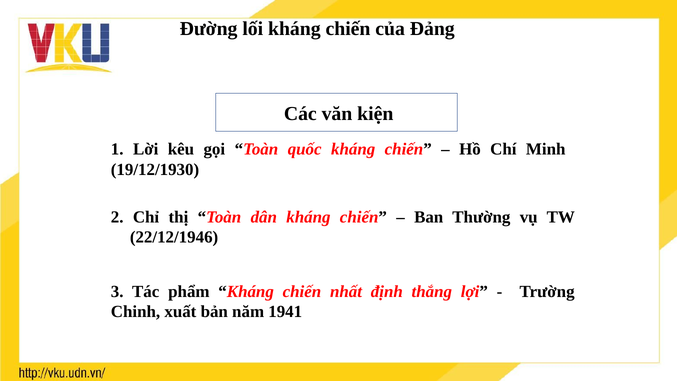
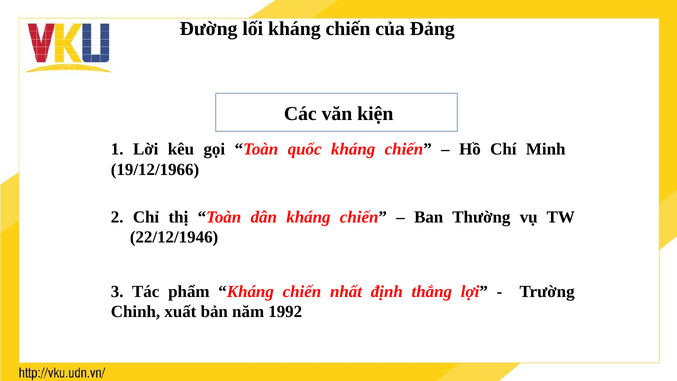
19/12/1930: 19/12/1930 -> 19/12/1966
1941: 1941 -> 1992
